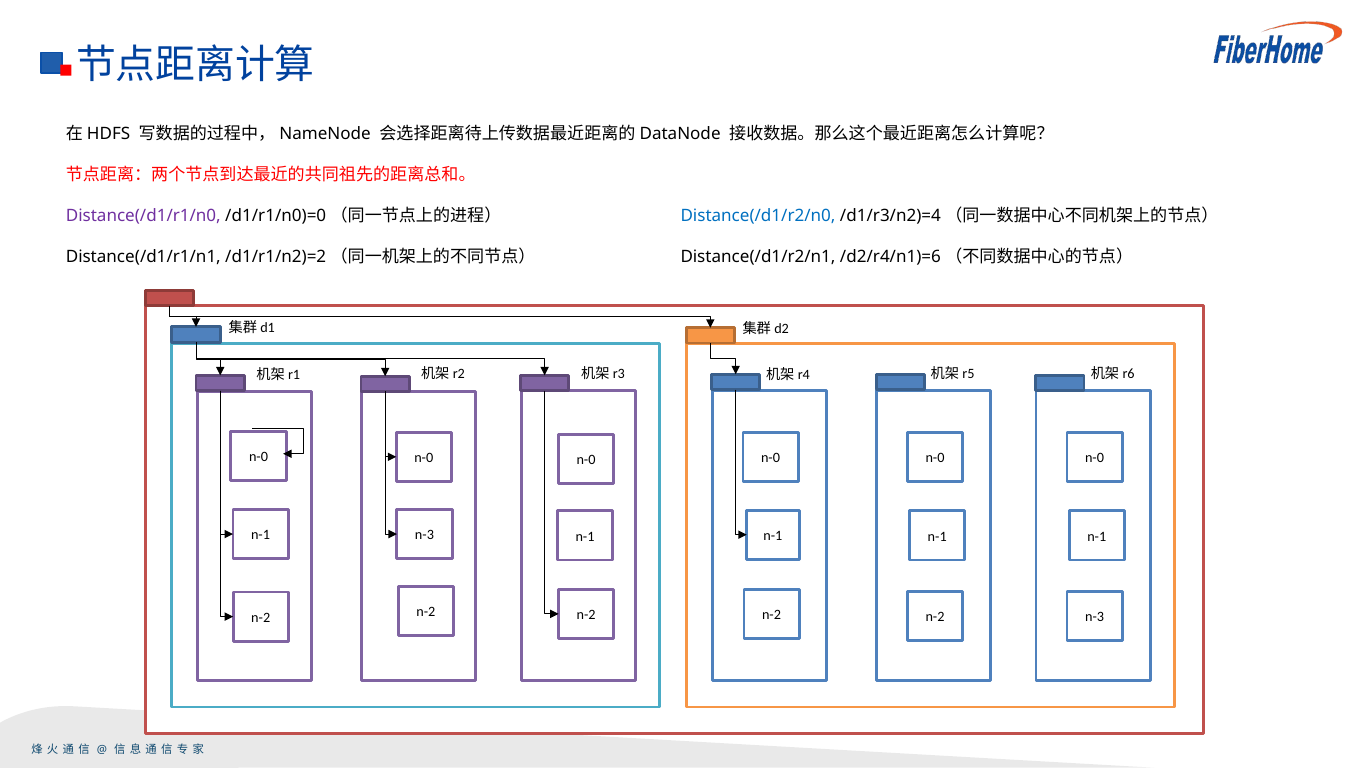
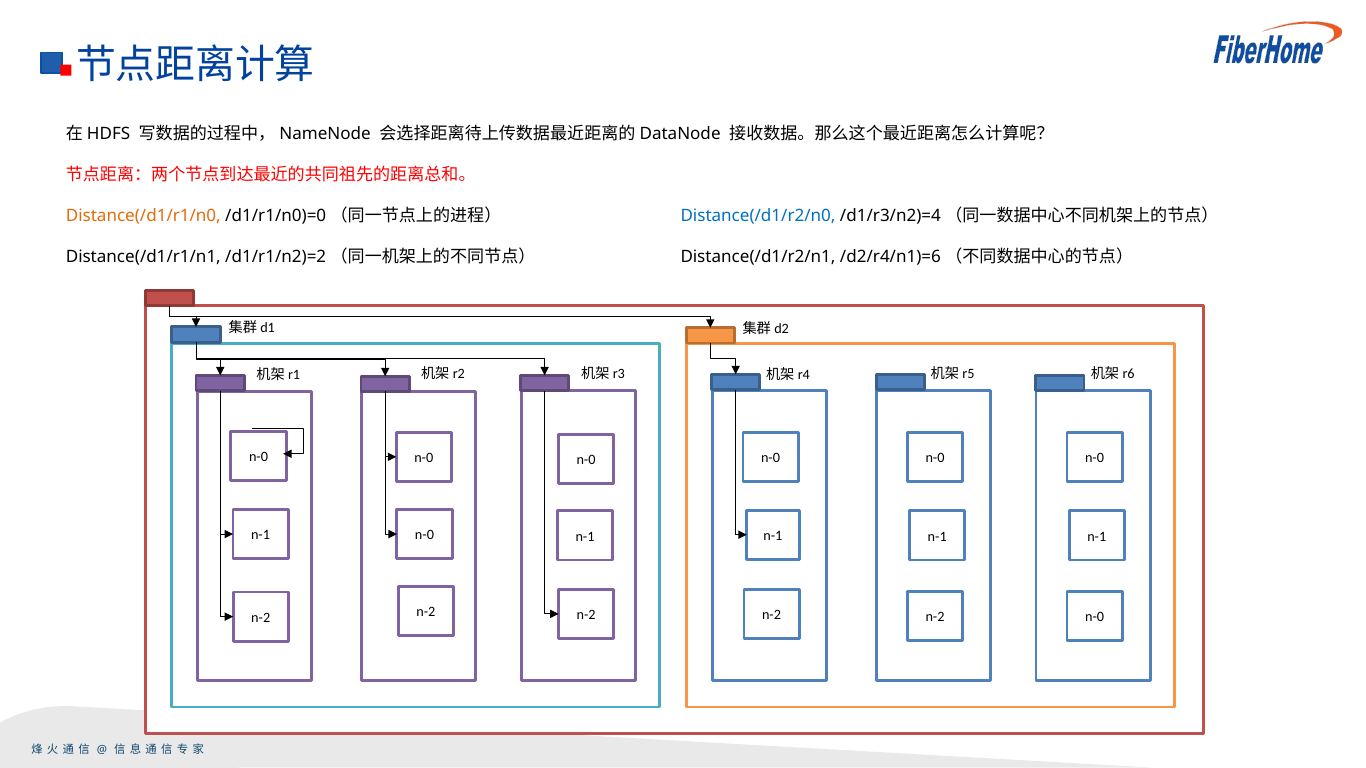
Distance(/d1/r1/n0 colour: purple -> orange
n-3 at (424, 535): n-3 -> n-0
n-3 at (1095, 617): n-3 -> n-0
